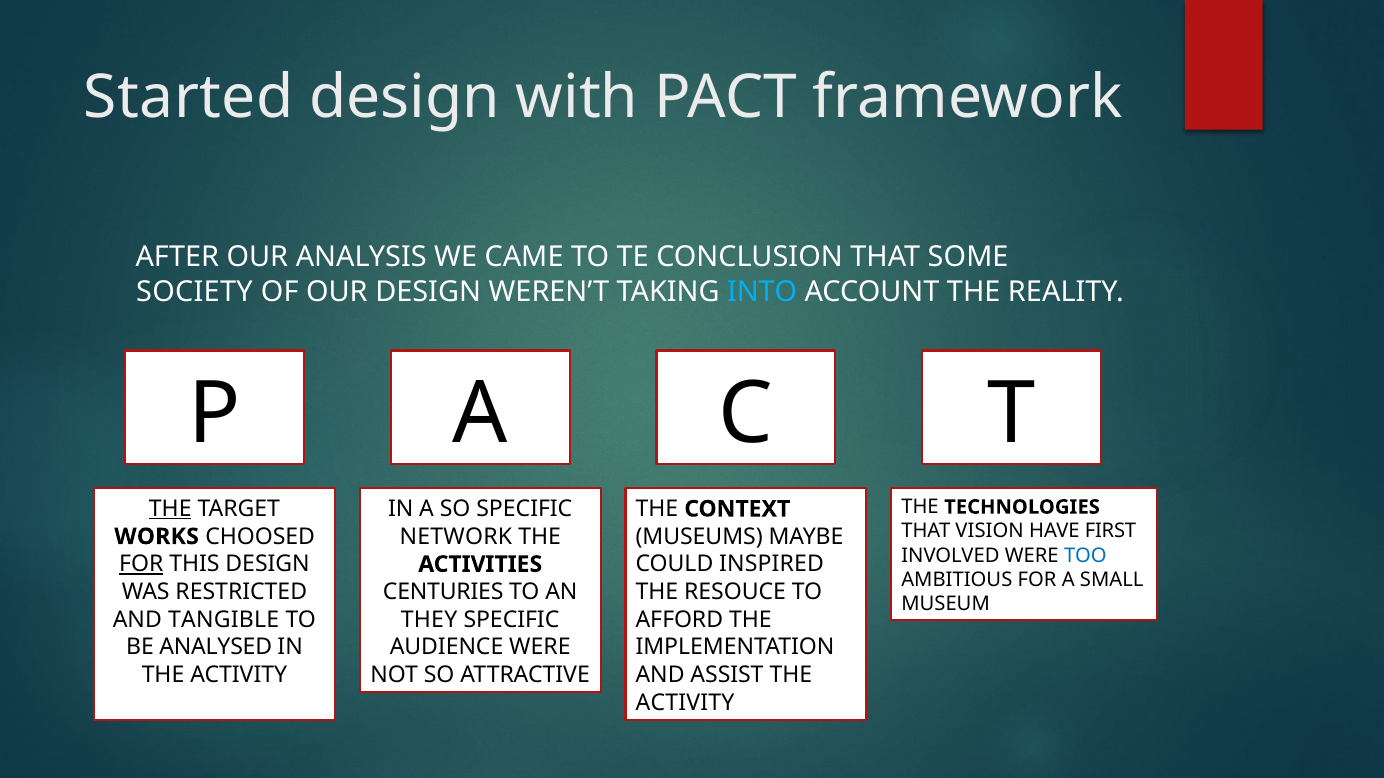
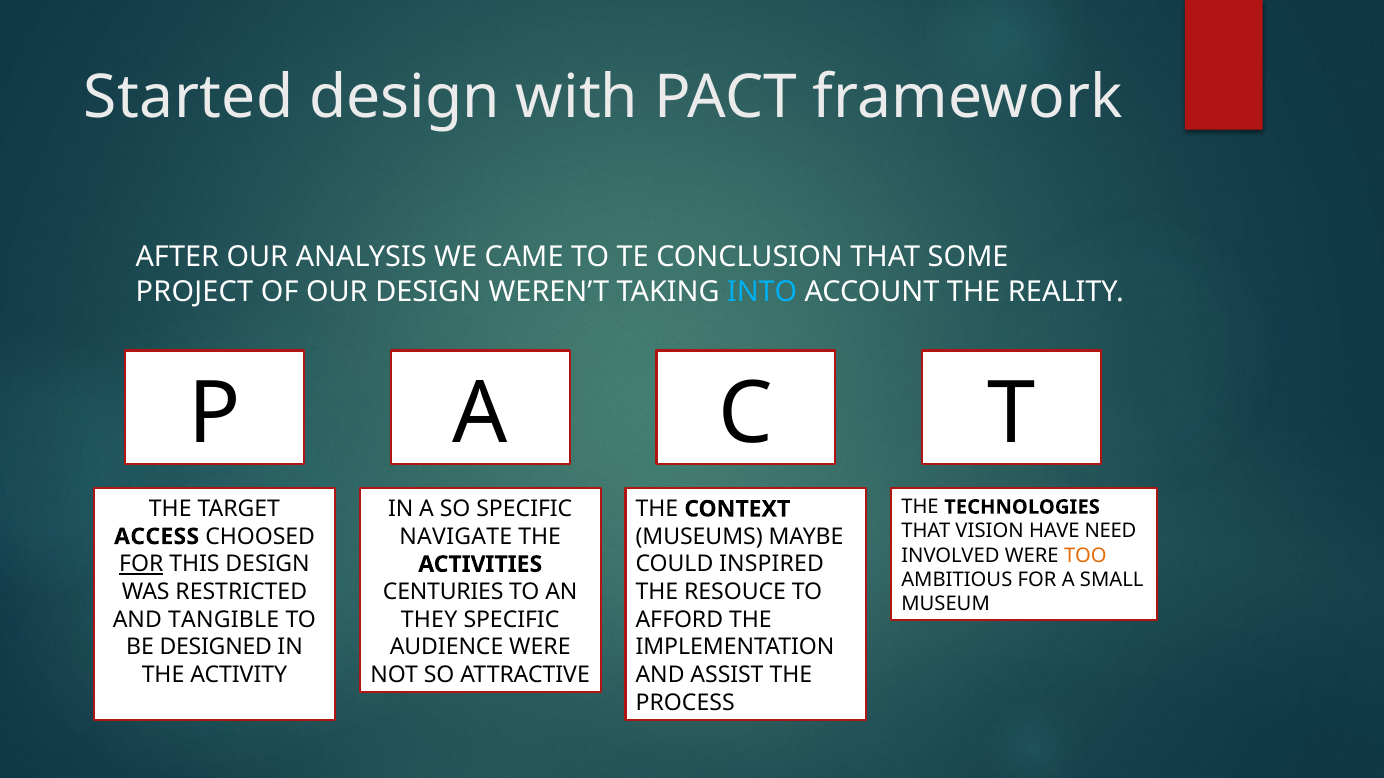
SOCIETY: SOCIETY -> PROJECT
THE at (170, 509) underline: present -> none
FIRST: FIRST -> NEED
NETWORK: NETWORK -> NAVIGATE
WORKS: WORKS -> ACCESS
TOO colour: blue -> orange
ANALYSED: ANALYSED -> DESIGNED
ACTIVITY at (685, 703): ACTIVITY -> PROCESS
